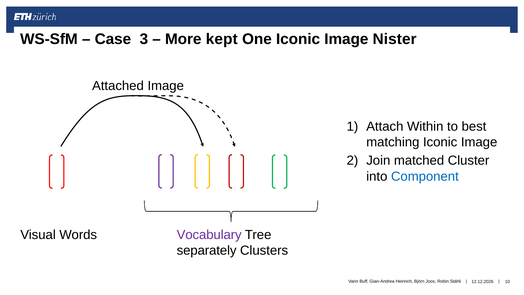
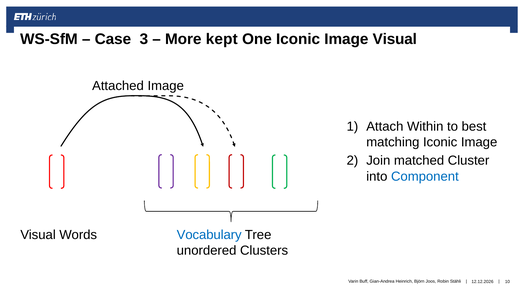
Image Nister: Nister -> Visual
Vocabulary colour: purple -> blue
separately: separately -> unordered
